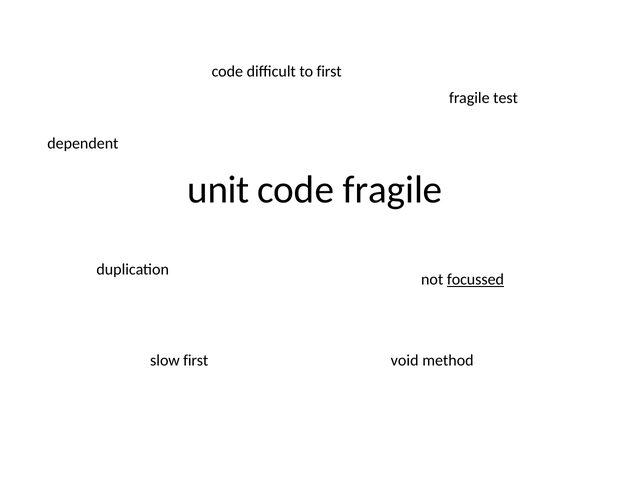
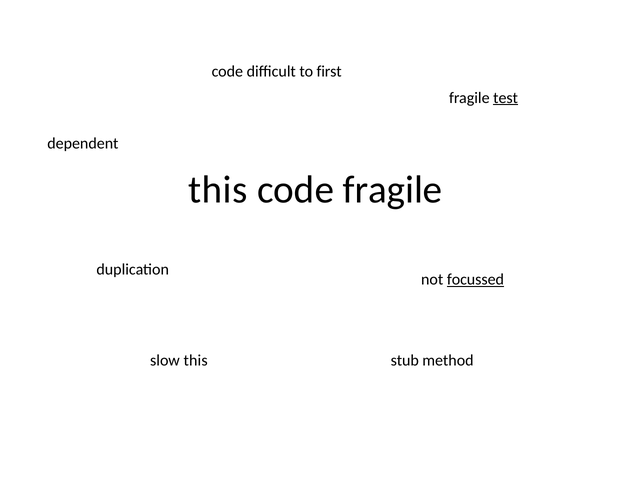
test underline: none -> present
unit at (218, 190): unit -> this
slow first: first -> this
void: void -> stub
